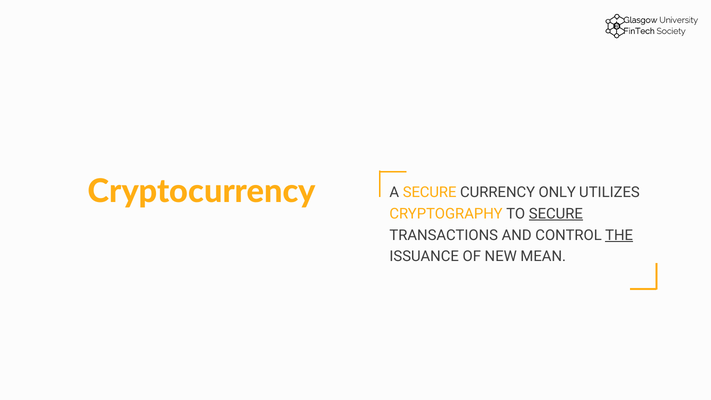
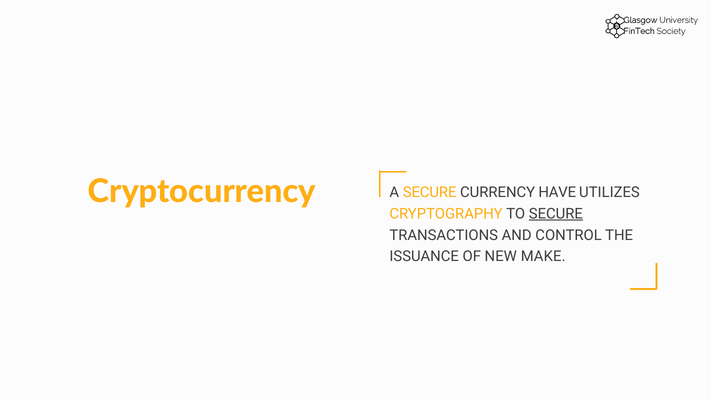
ONLY: ONLY -> HAVE
THE underline: present -> none
MEAN: MEAN -> MAKE
